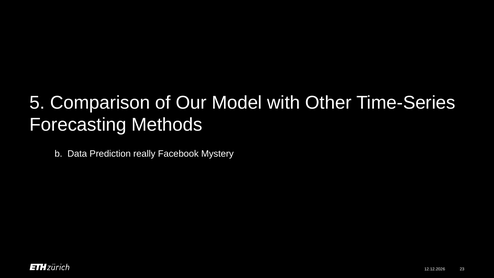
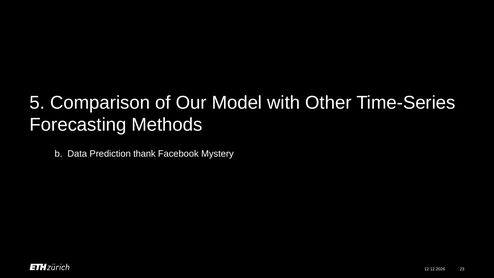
really: really -> thank
